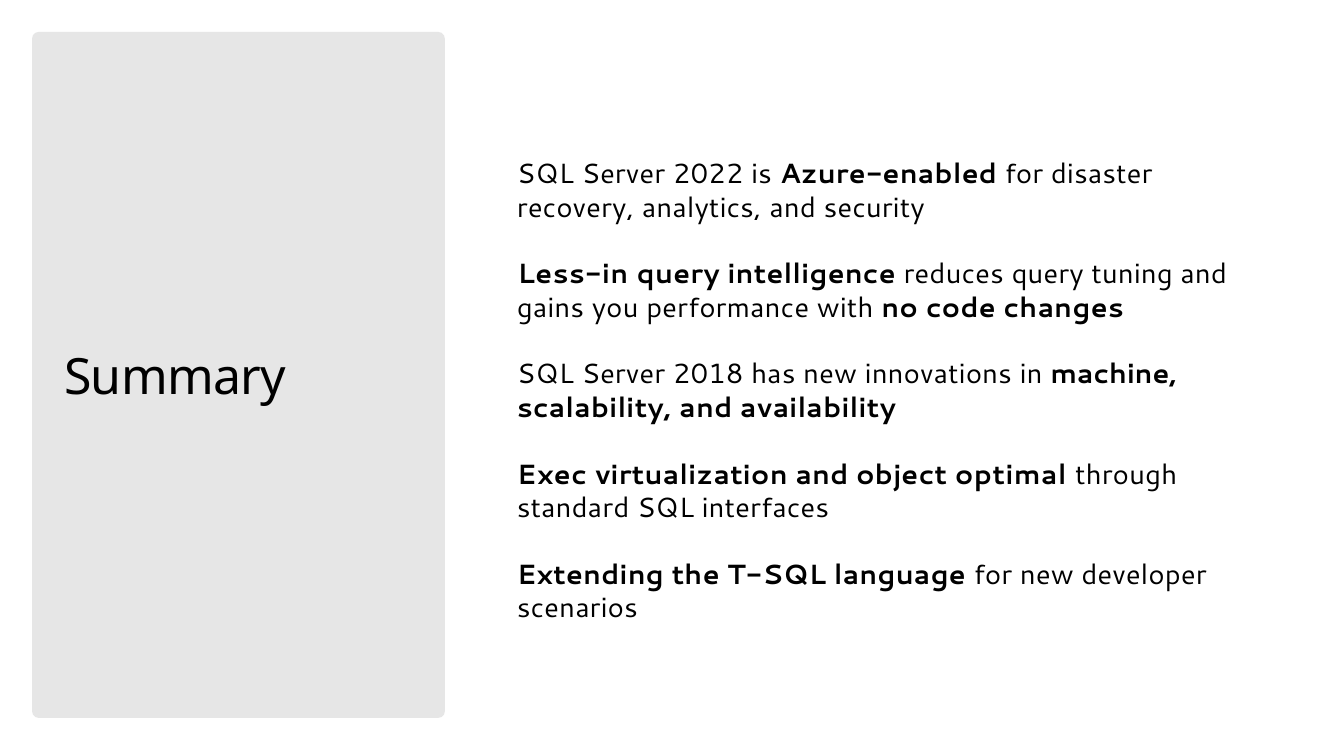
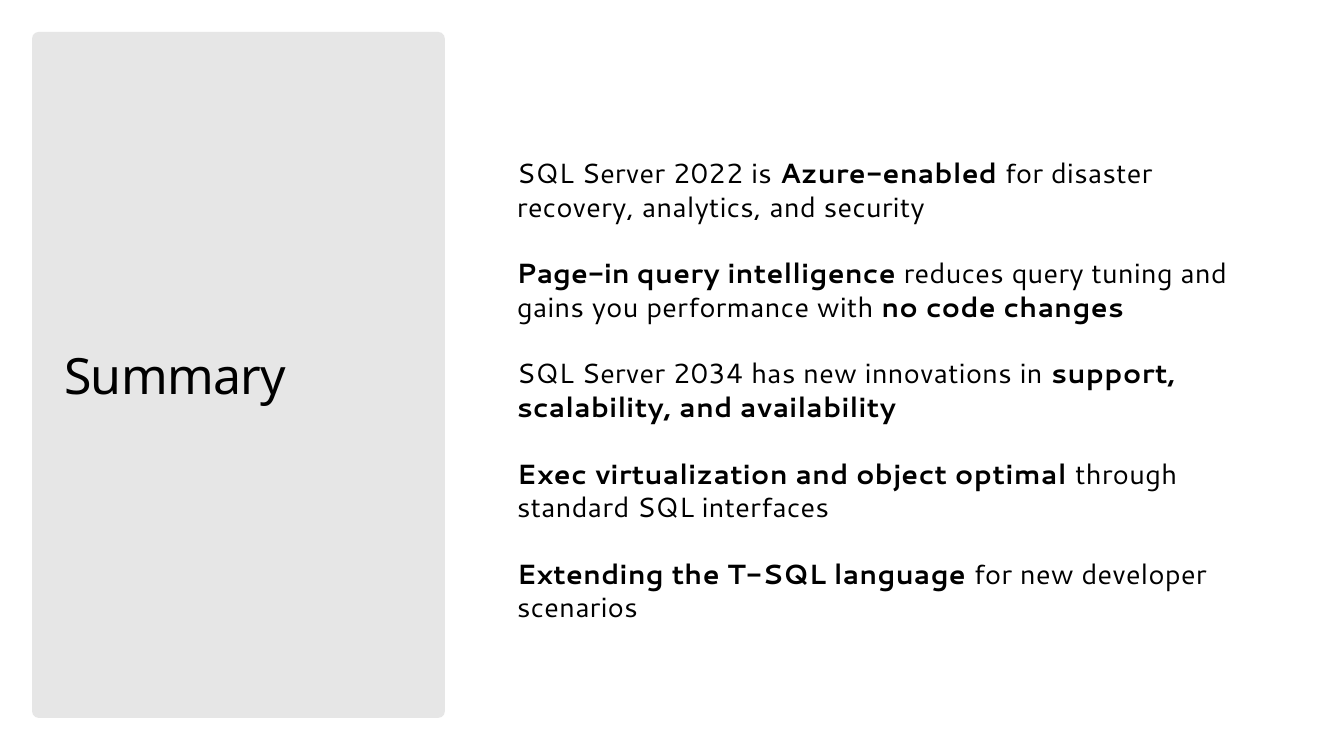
Less-in: Less-in -> Page-in
2018: 2018 -> 2034
machine: machine -> support
